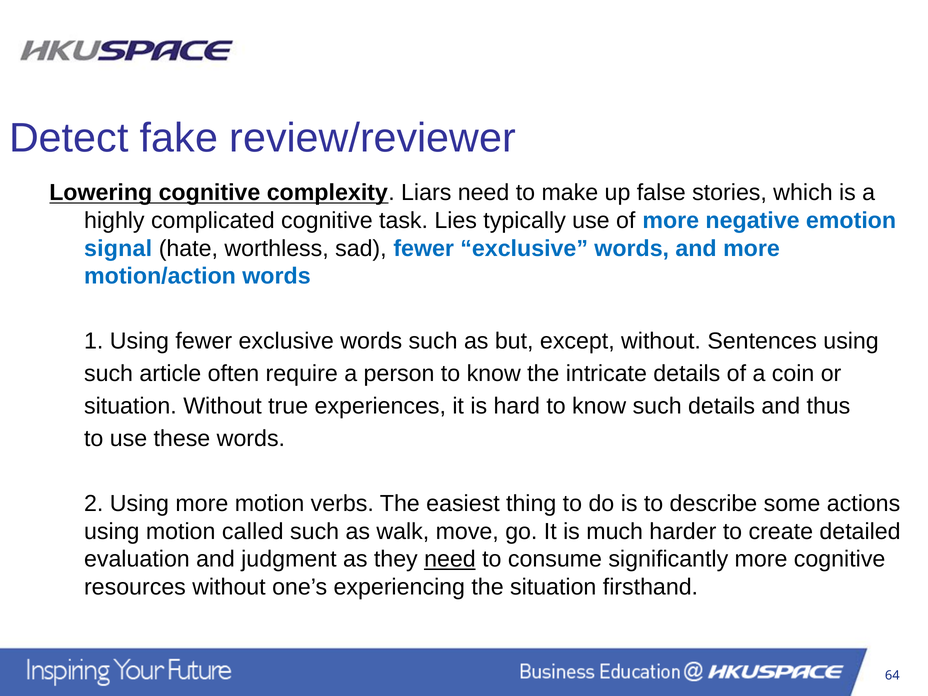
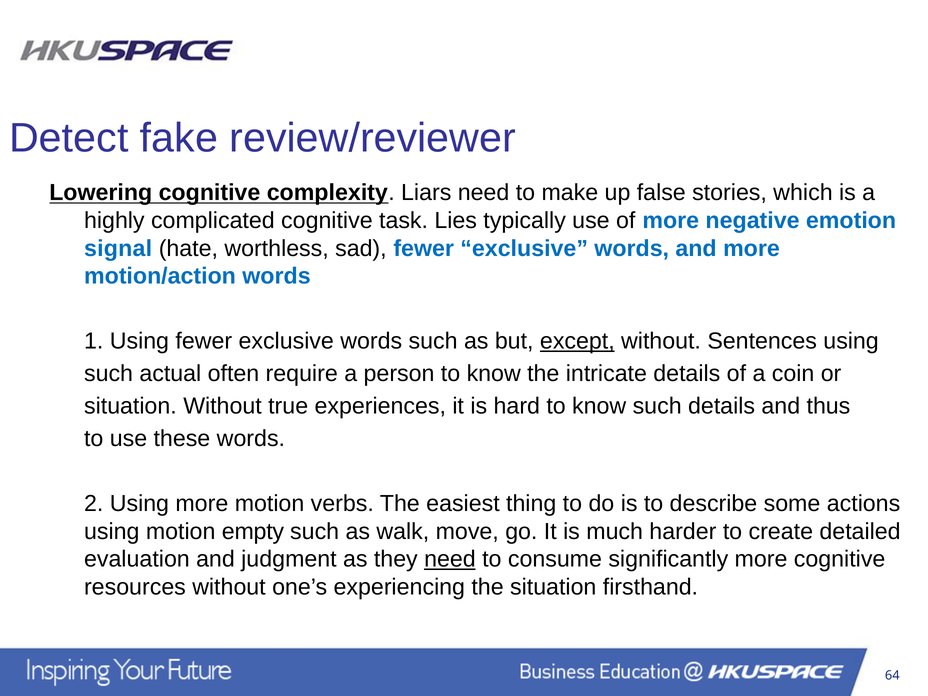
except underline: none -> present
article: article -> actual
called: called -> empty
